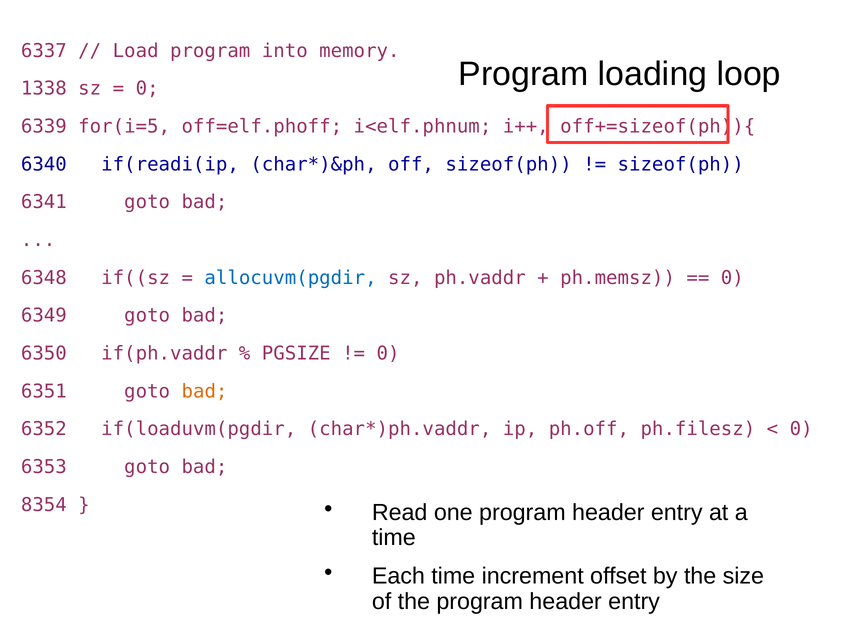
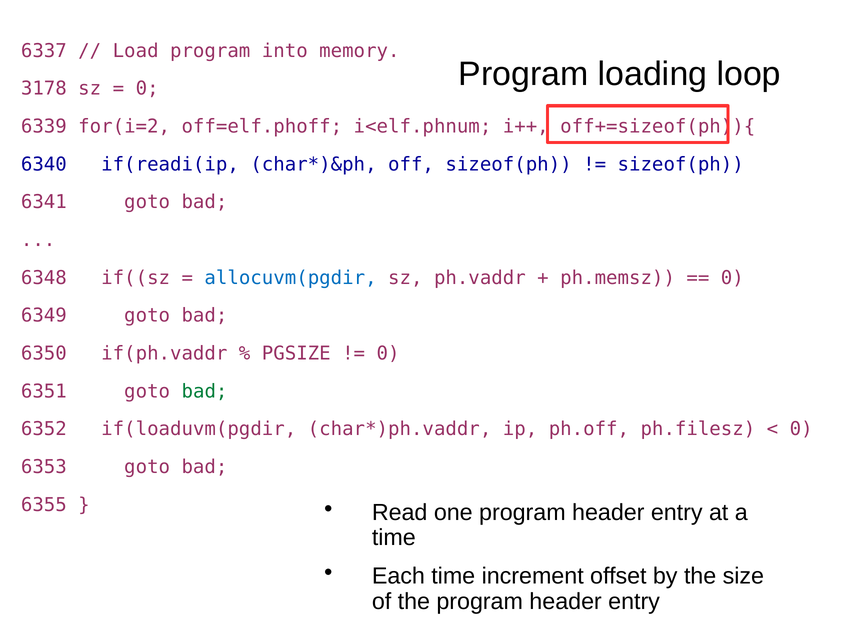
1338: 1338 -> 3178
for(i=5: for(i=5 -> for(i=2
bad at (205, 392) colour: orange -> green
8354: 8354 -> 6355
